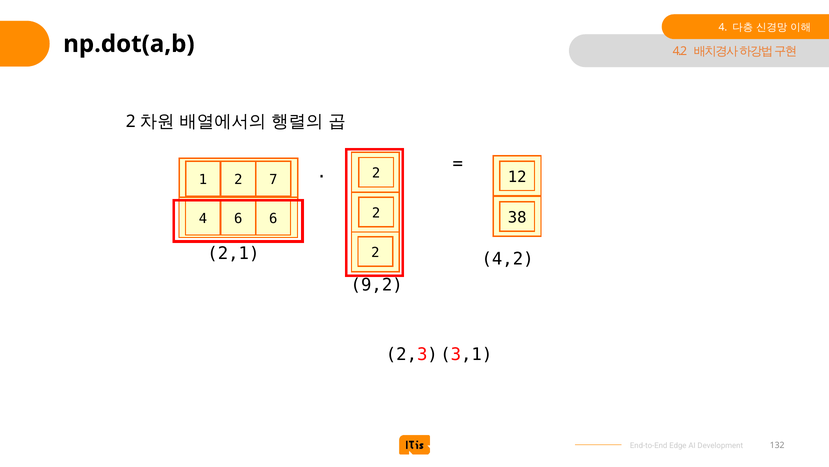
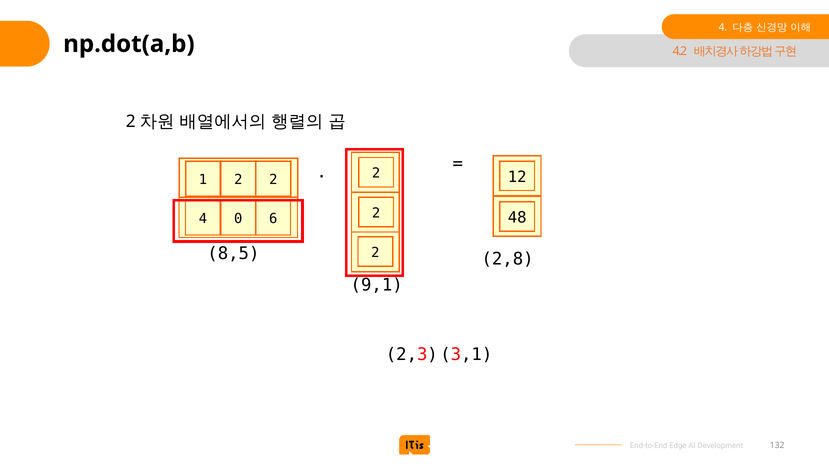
1 2 7: 7 -> 2
4 6: 6 -> 0
38: 38 -> 48
2,1: 2,1 -> 8,5
4,2: 4,2 -> 2,8
9,2: 9,2 -> 9,1
